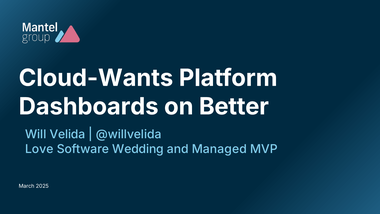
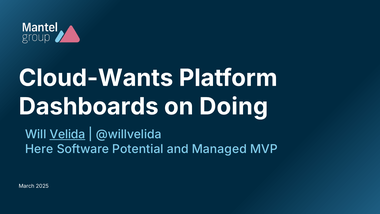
Better: Better -> Doing
Velida underline: none -> present
Love: Love -> Here
Wedding: Wedding -> Potential
